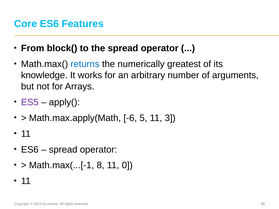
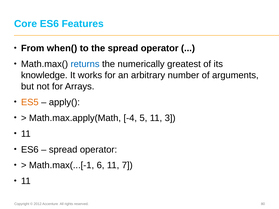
block(: block( -> when(
ES5 colour: purple -> orange
-6: -6 -> -4
8: 8 -> 6
0: 0 -> 7
